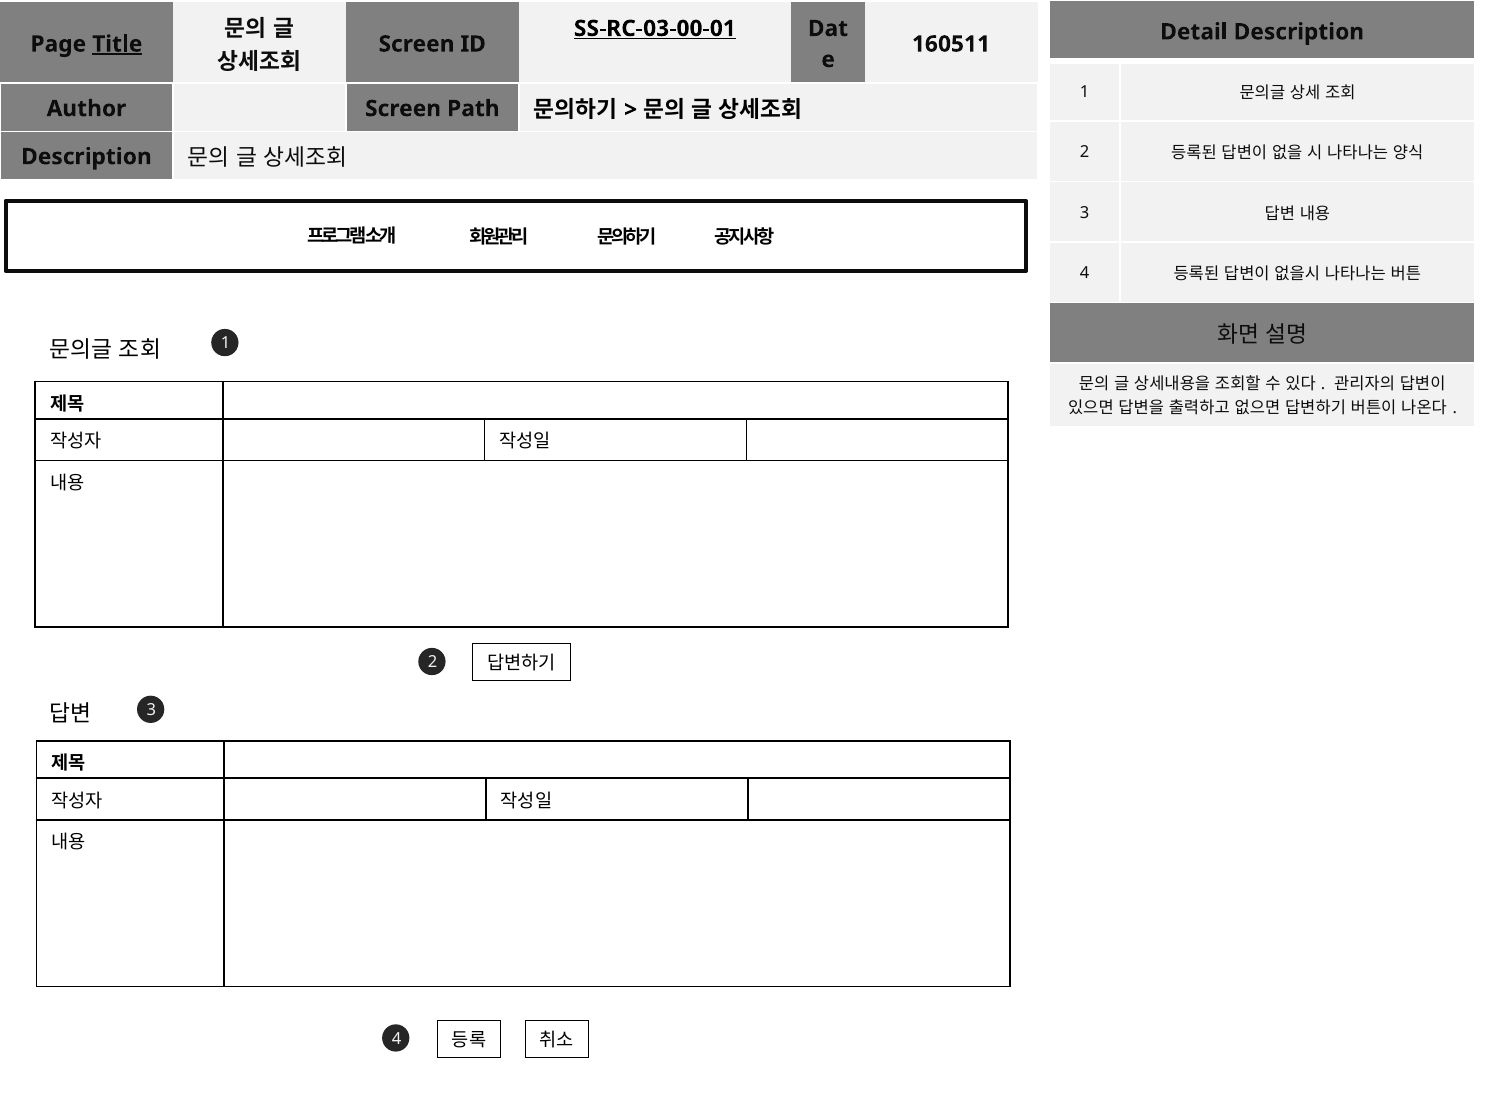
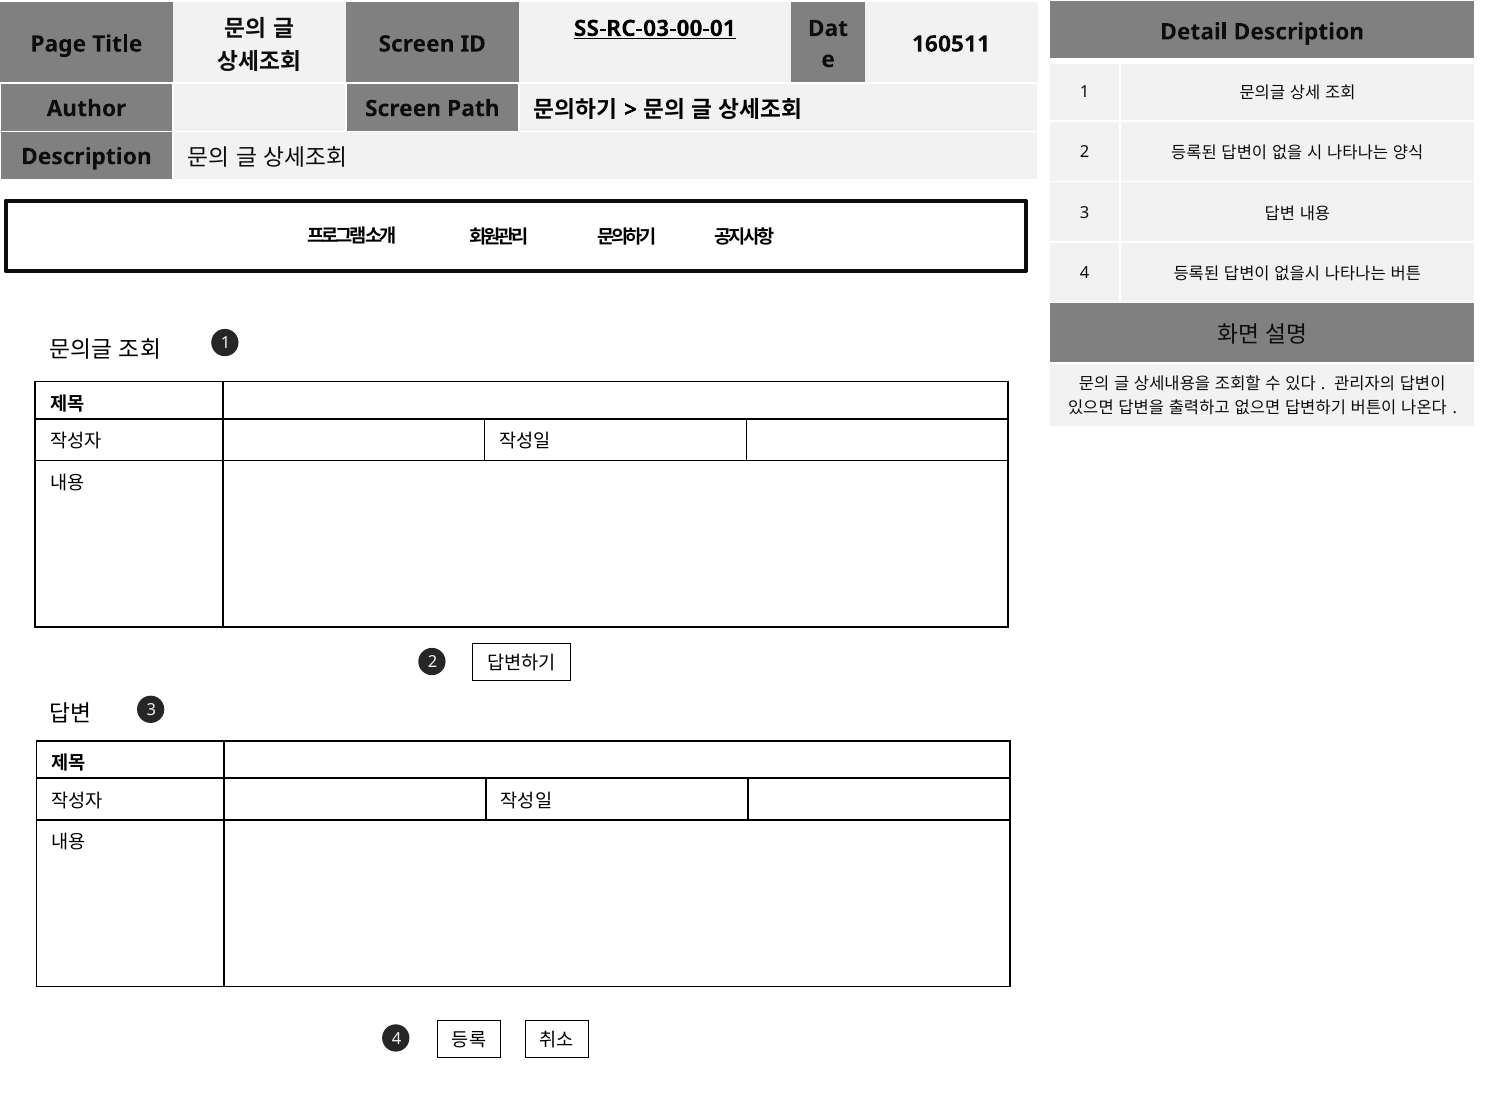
Title underline: present -> none
